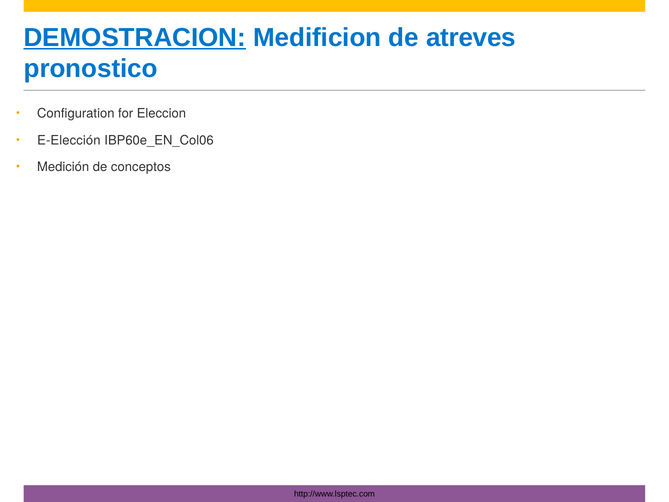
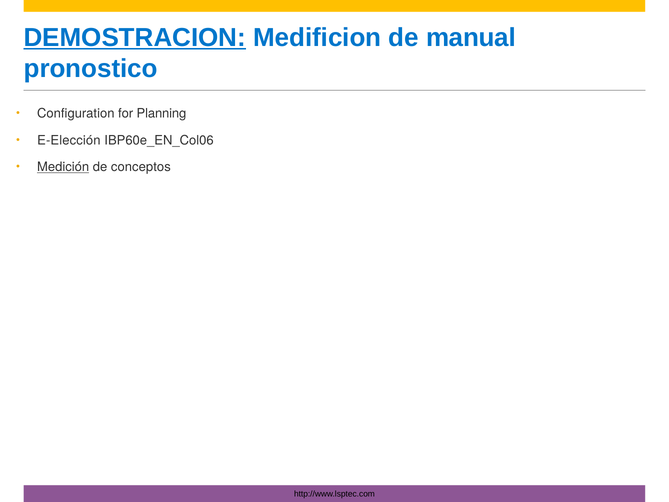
atreves: atreves -> manual
Eleccion: Eleccion -> Planning
Medición underline: none -> present
